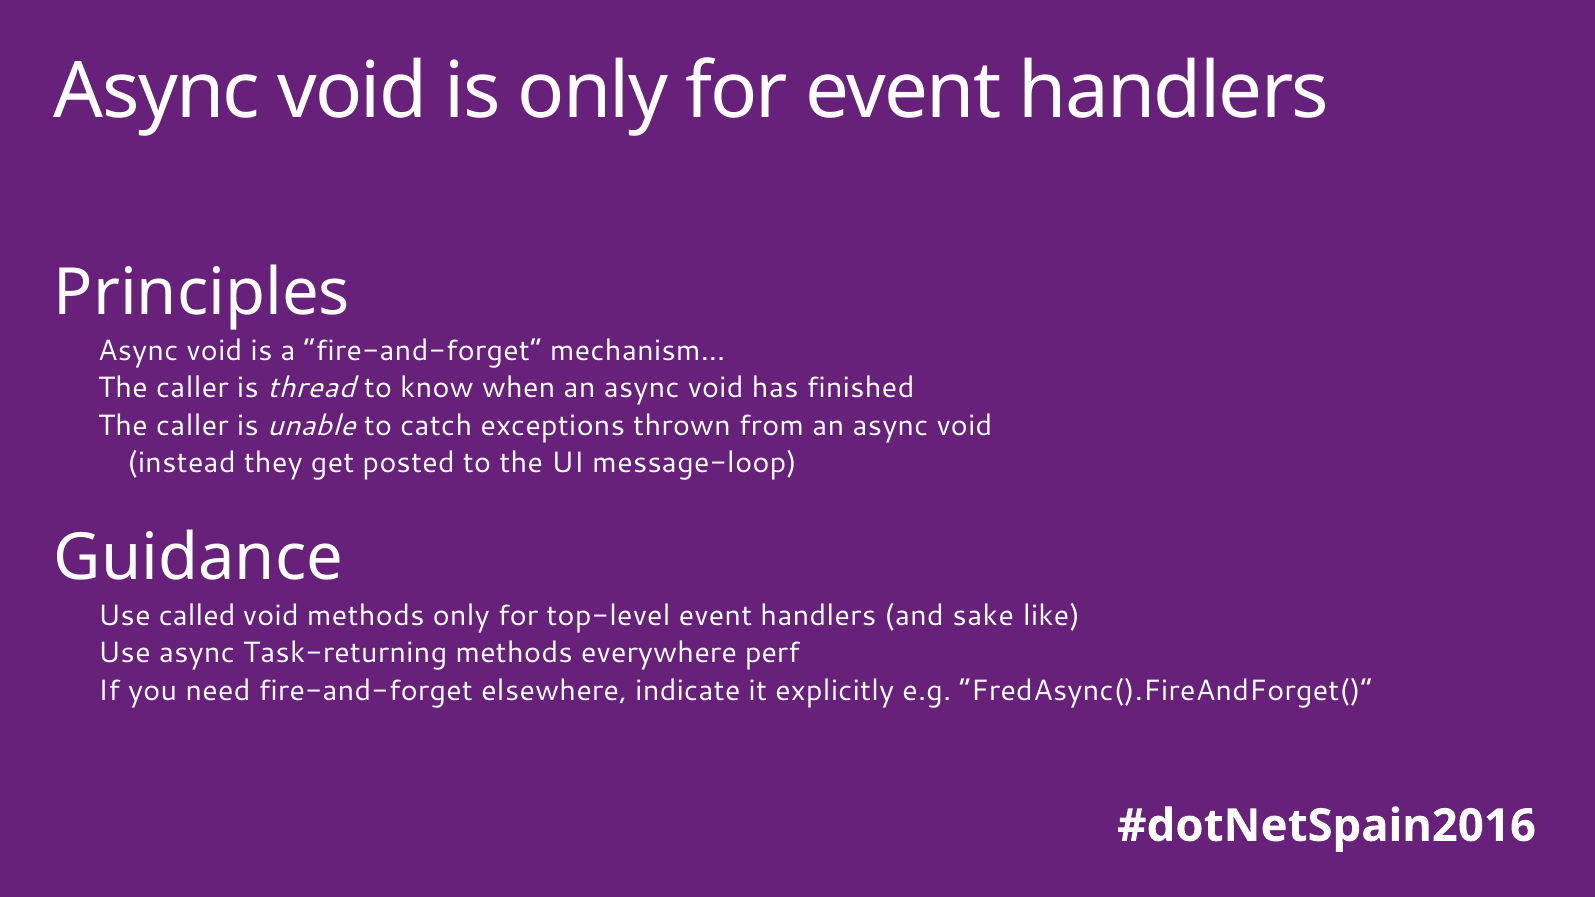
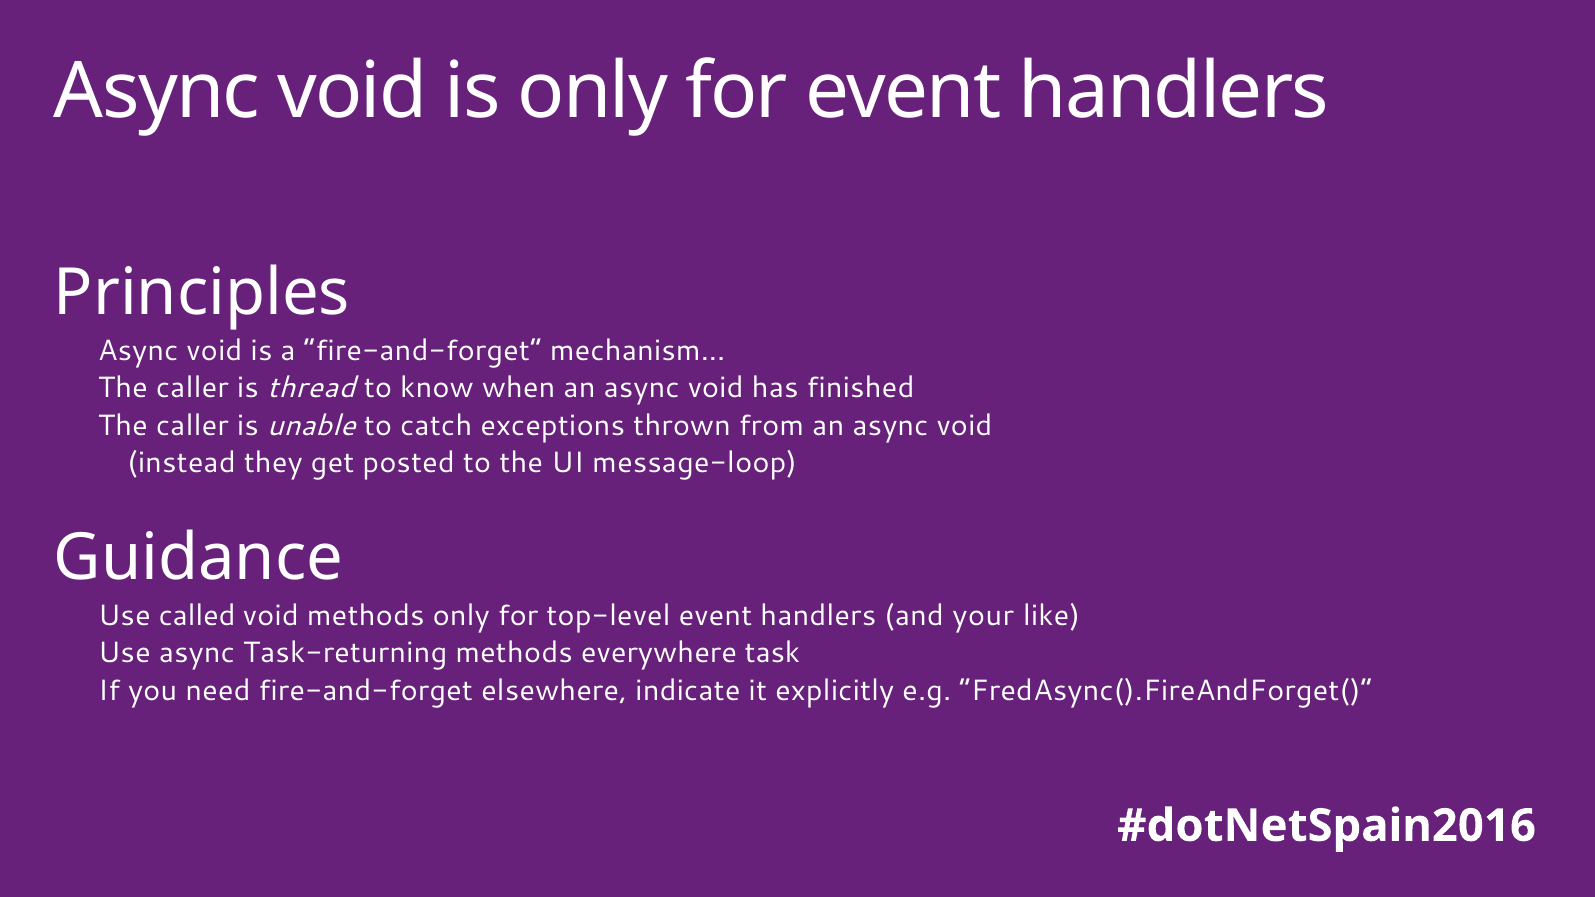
sake: sake -> your
perf: perf -> task
